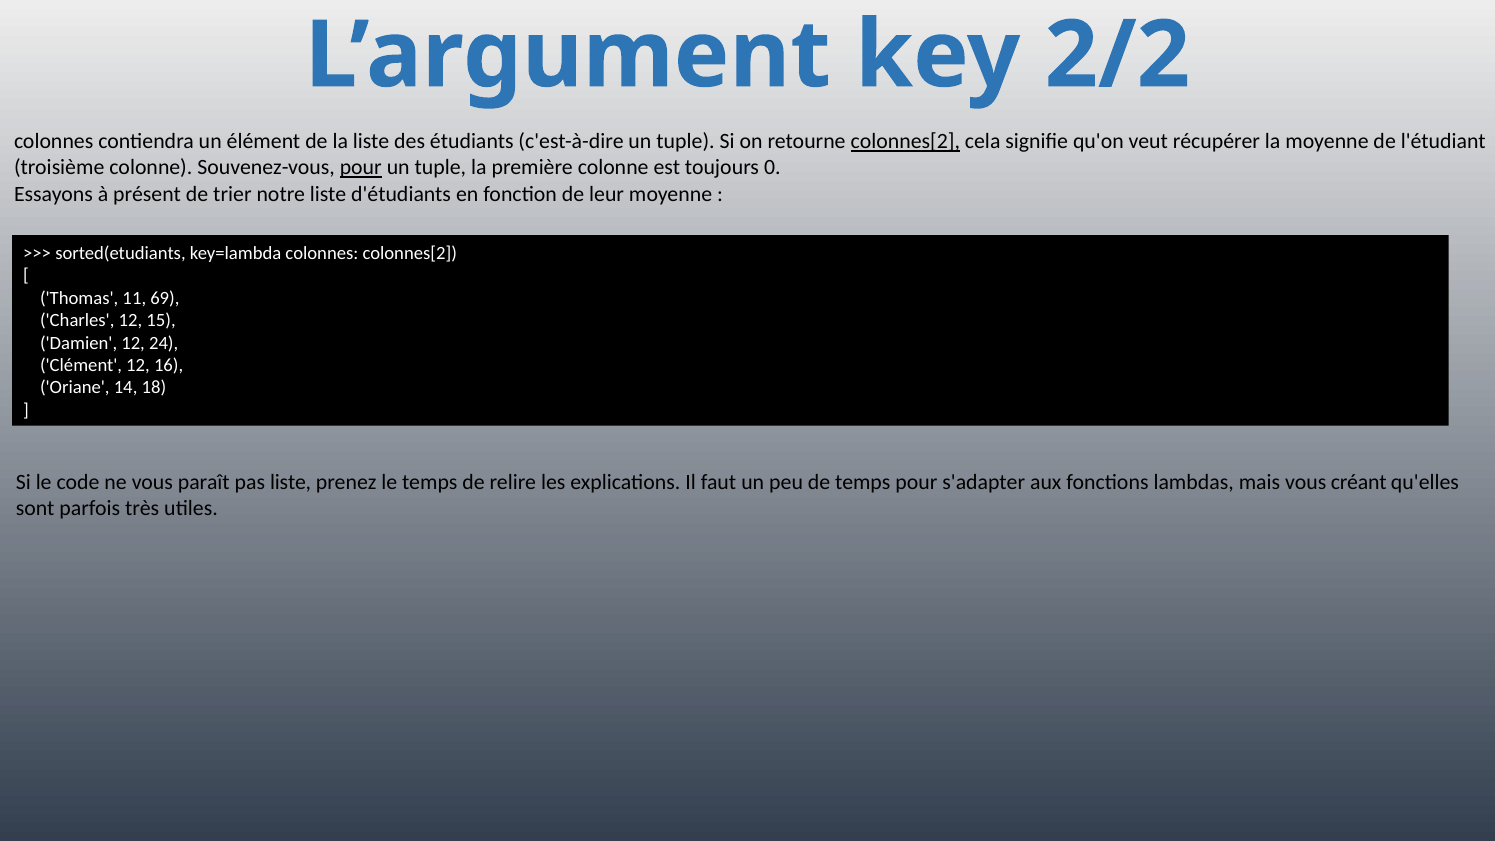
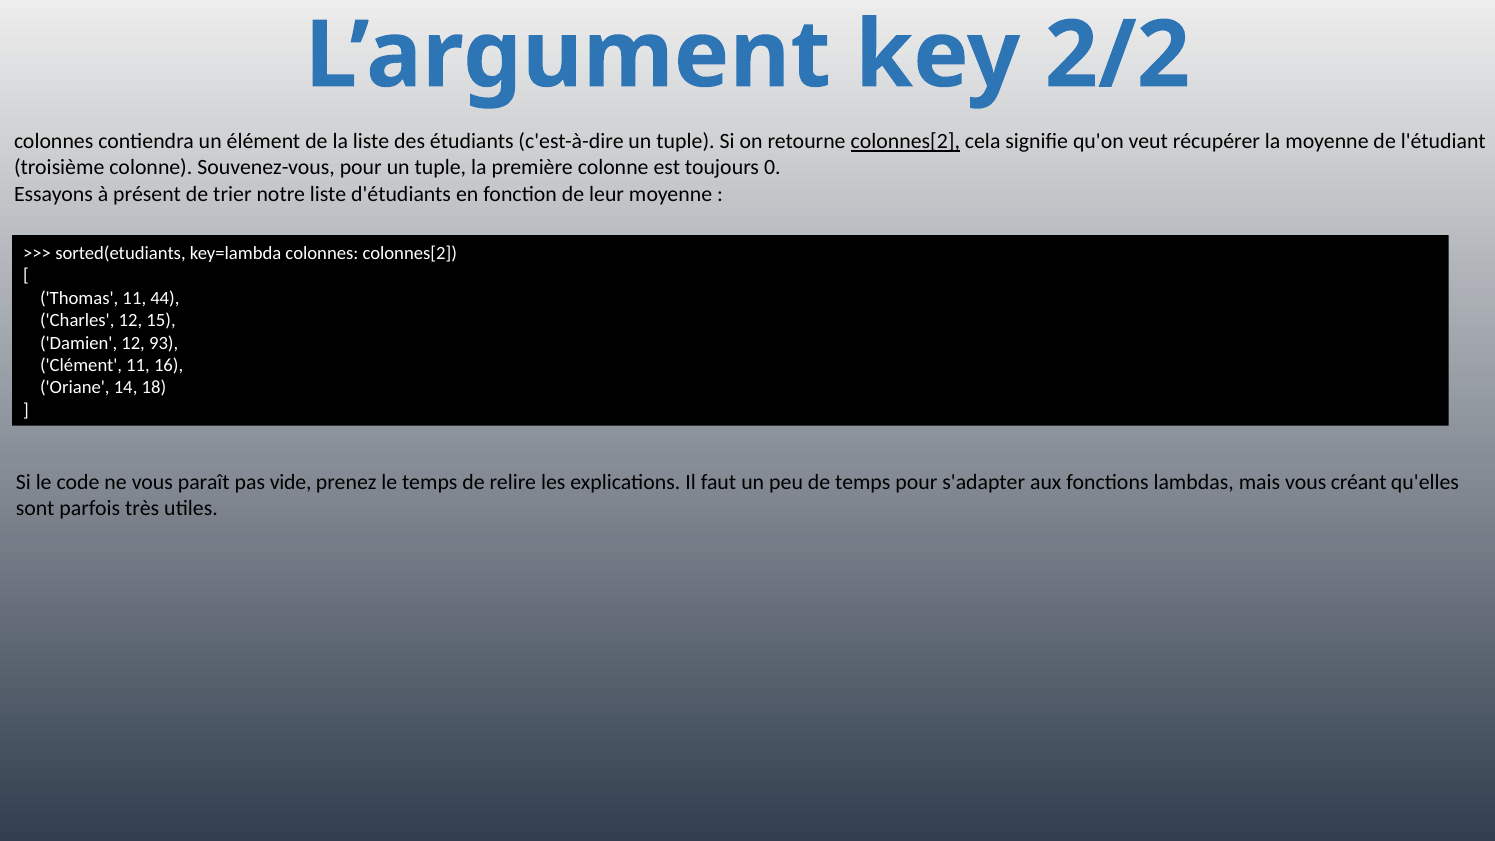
pour at (361, 168) underline: present -> none
69: 69 -> 44
24: 24 -> 93
Clément 12: 12 -> 11
pas liste: liste -> vide
